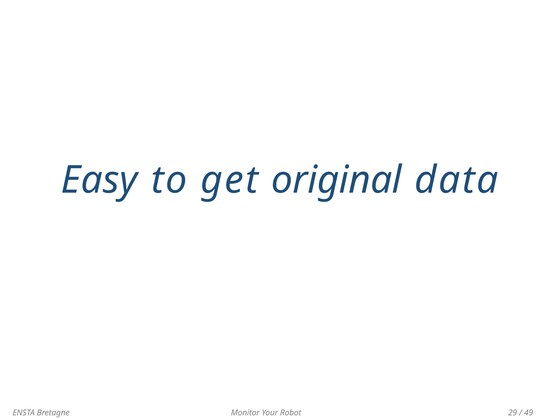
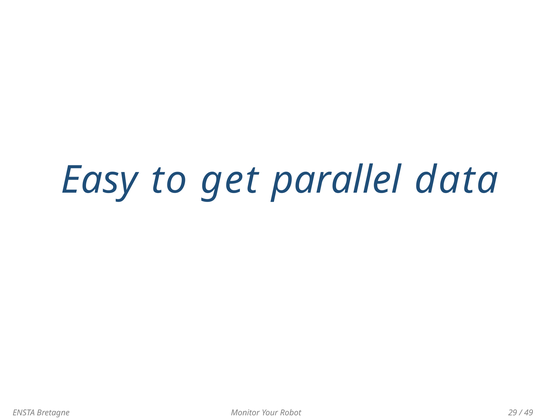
original: original -> parallel
